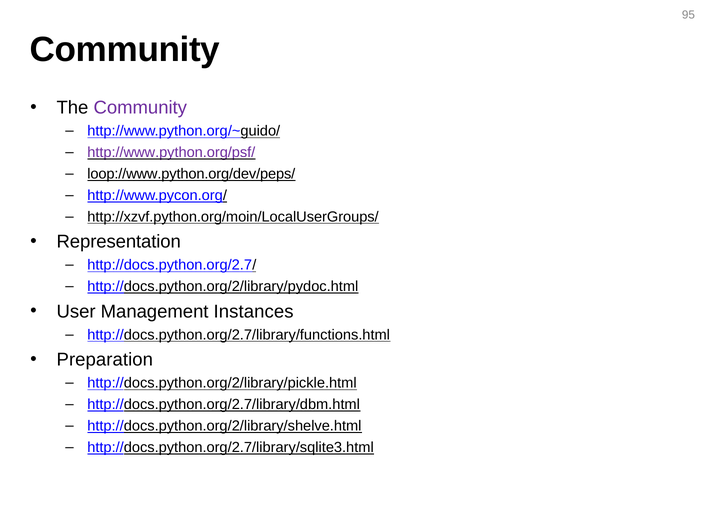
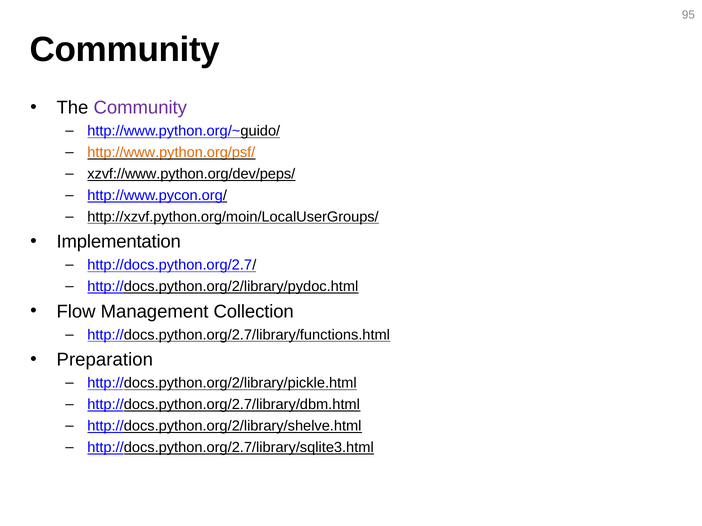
http://www.python.org/psf/ colour: purple -> orange
loop://www.python.org/dev/peps/: loop://www.python.org/dev/peps/ -> xzvf://www.python.org/dev/peps/
Representation: Representation -> Implementation
User: User -> Flow
Instances: Instances -> Collection
